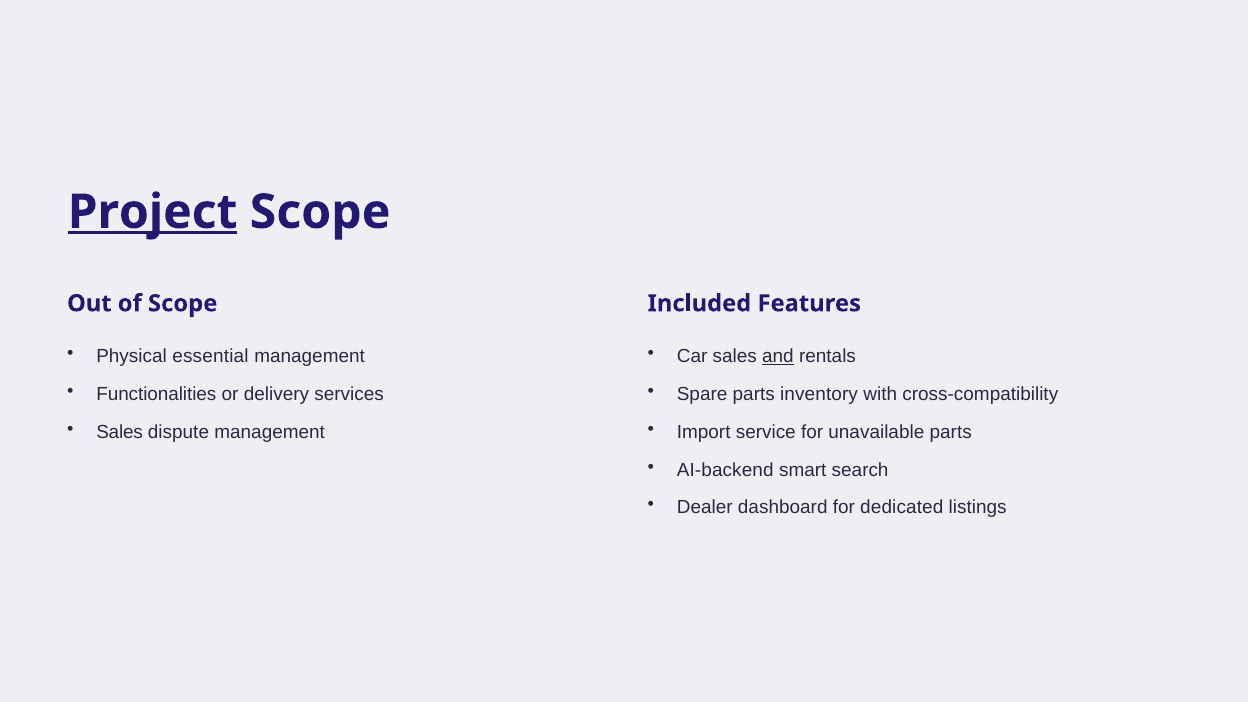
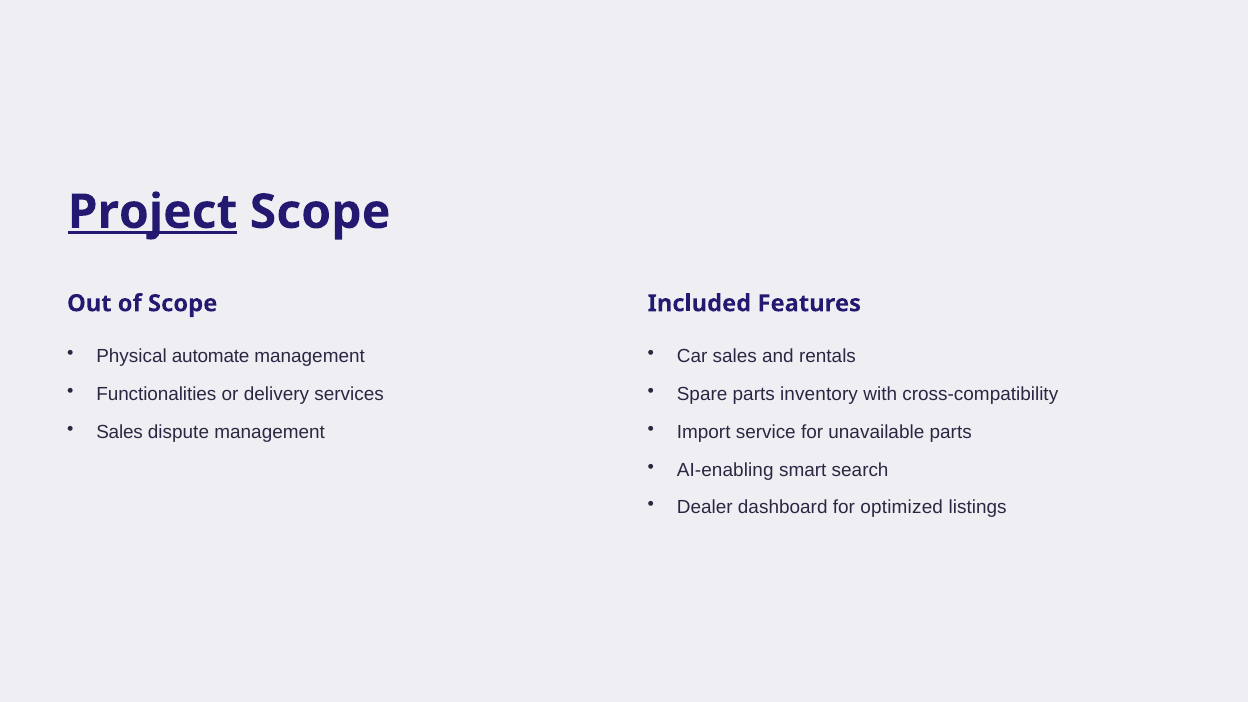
essential: essential -> automate
and underline: present -> none
AI-backend: AI-backend -> AI-enabling
dedicated: dedicated -> optimized
